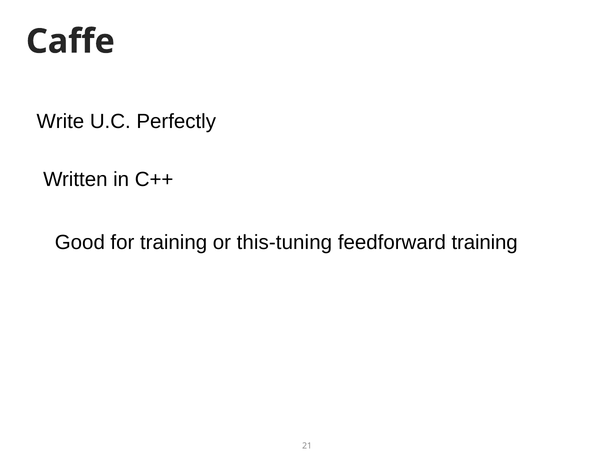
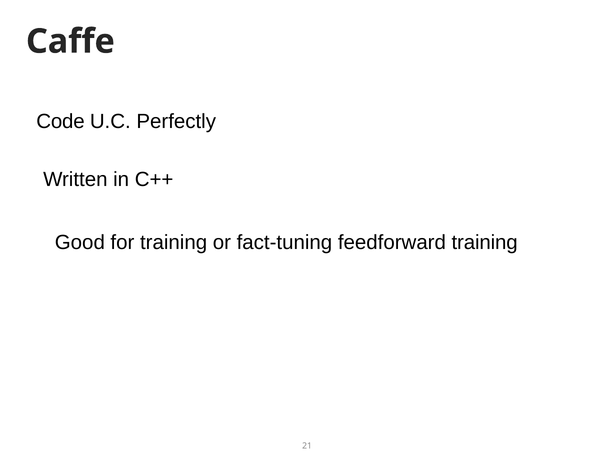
Write: Write -> Code
this-tuning: this-tuning -> fact-tuning
